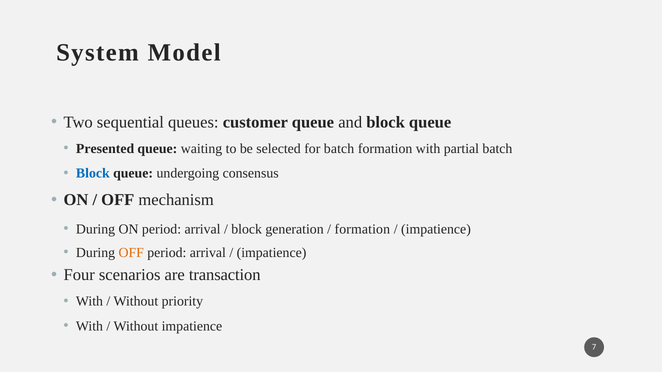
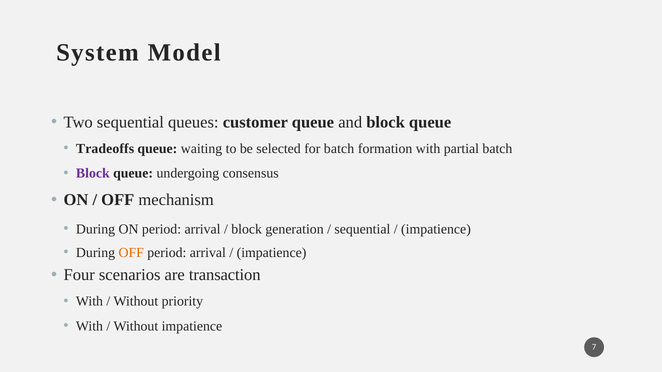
Presented: Presented -> Tradeoffs
Block at (93, 174) colour: blue -> purple
formation at (362, 229): formation -> sequential
